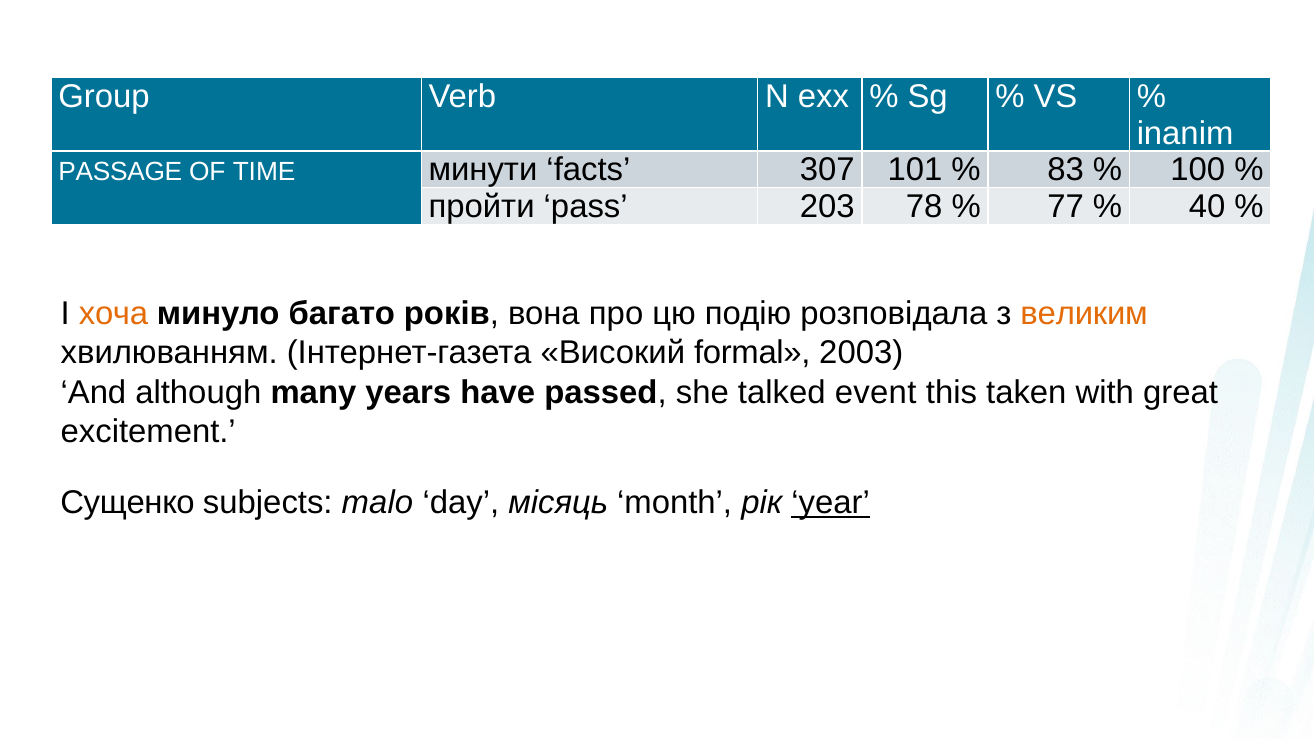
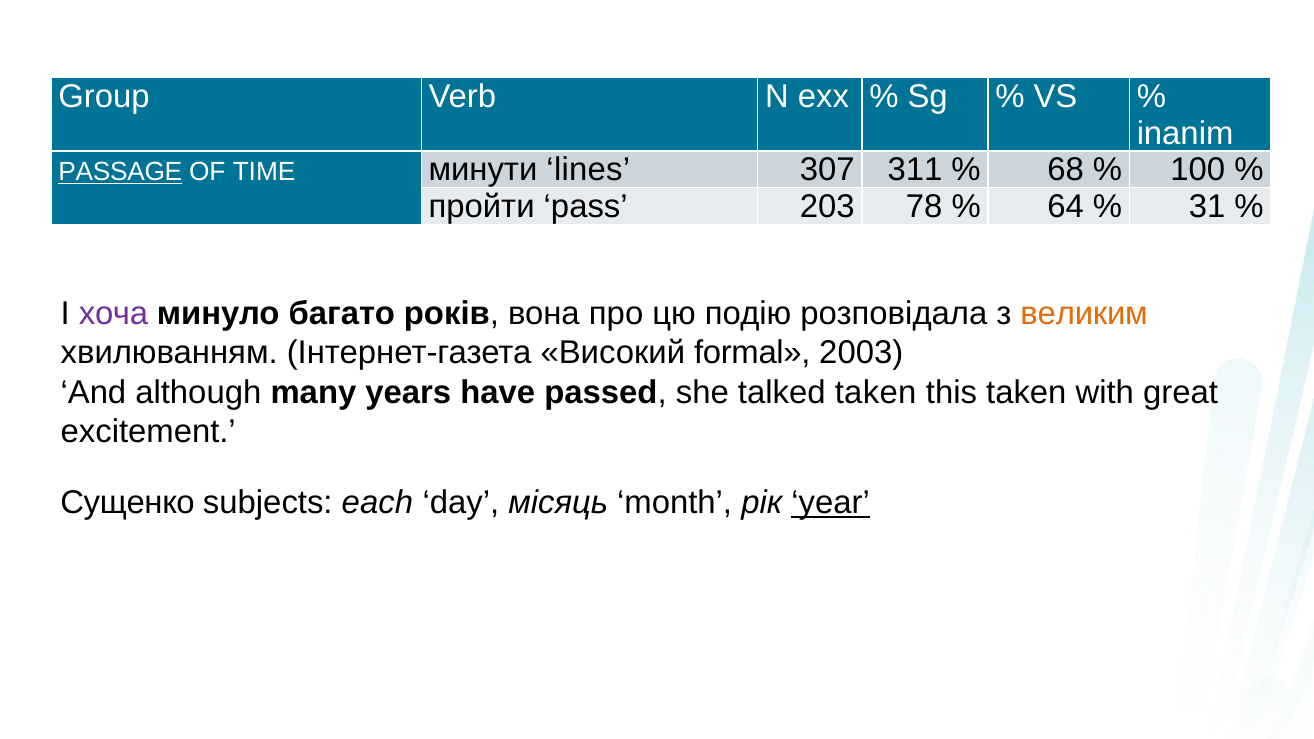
PASSAGE underline: none -> present
facts: facts -> lines
101: 101 -> 311
83: 83 -> 68
77: 77 -> 64
40: 40 -> 31
хоча colour: orange -> purple
talked event: event -> taken
malo: malo -> each
